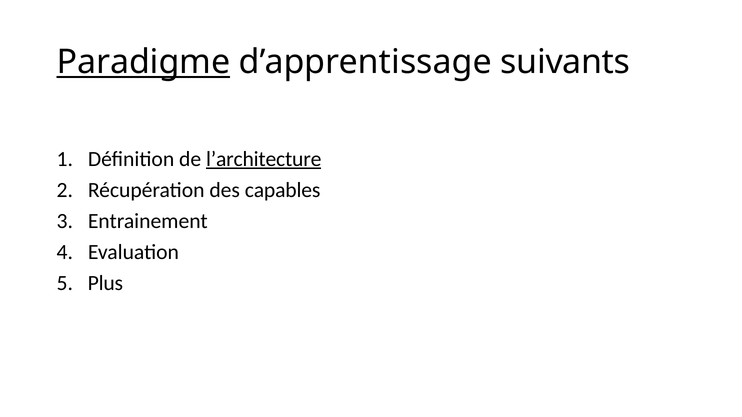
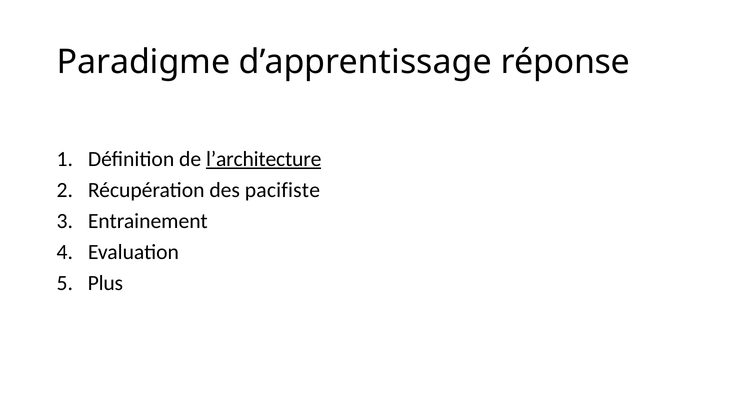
Paradigme underline: present -> none
suivants: suivants -> réponse
capables: capables -> pacifiste
